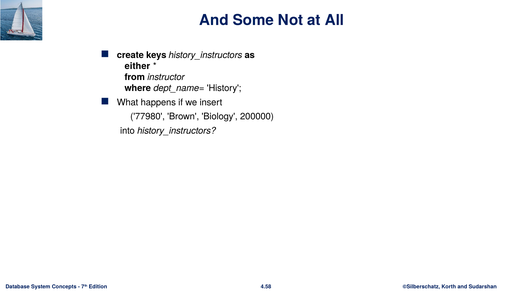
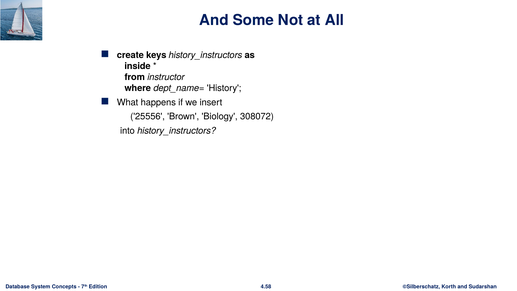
either: either -> inside
77980: 77980 -> 25556
200000: 200000 -> 308072
